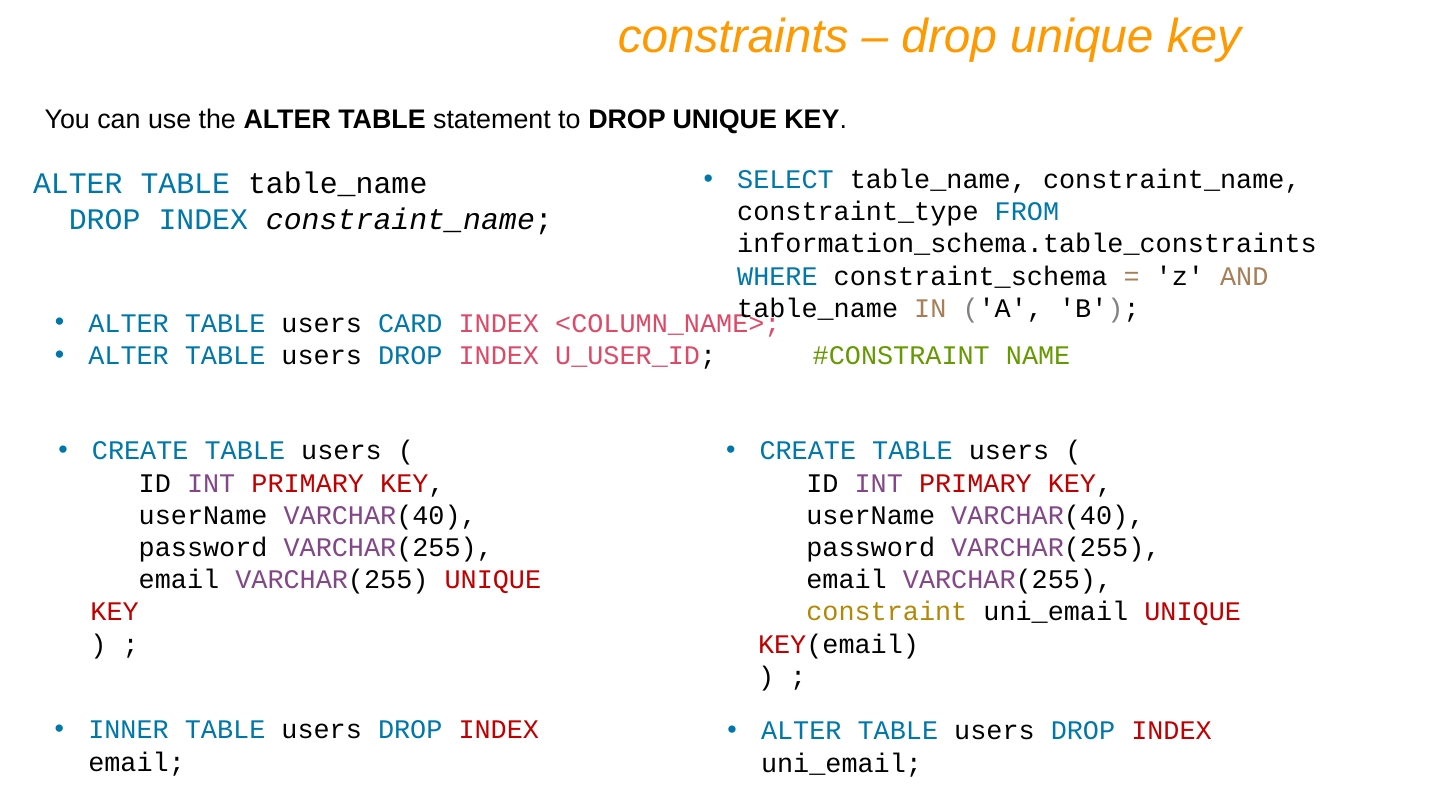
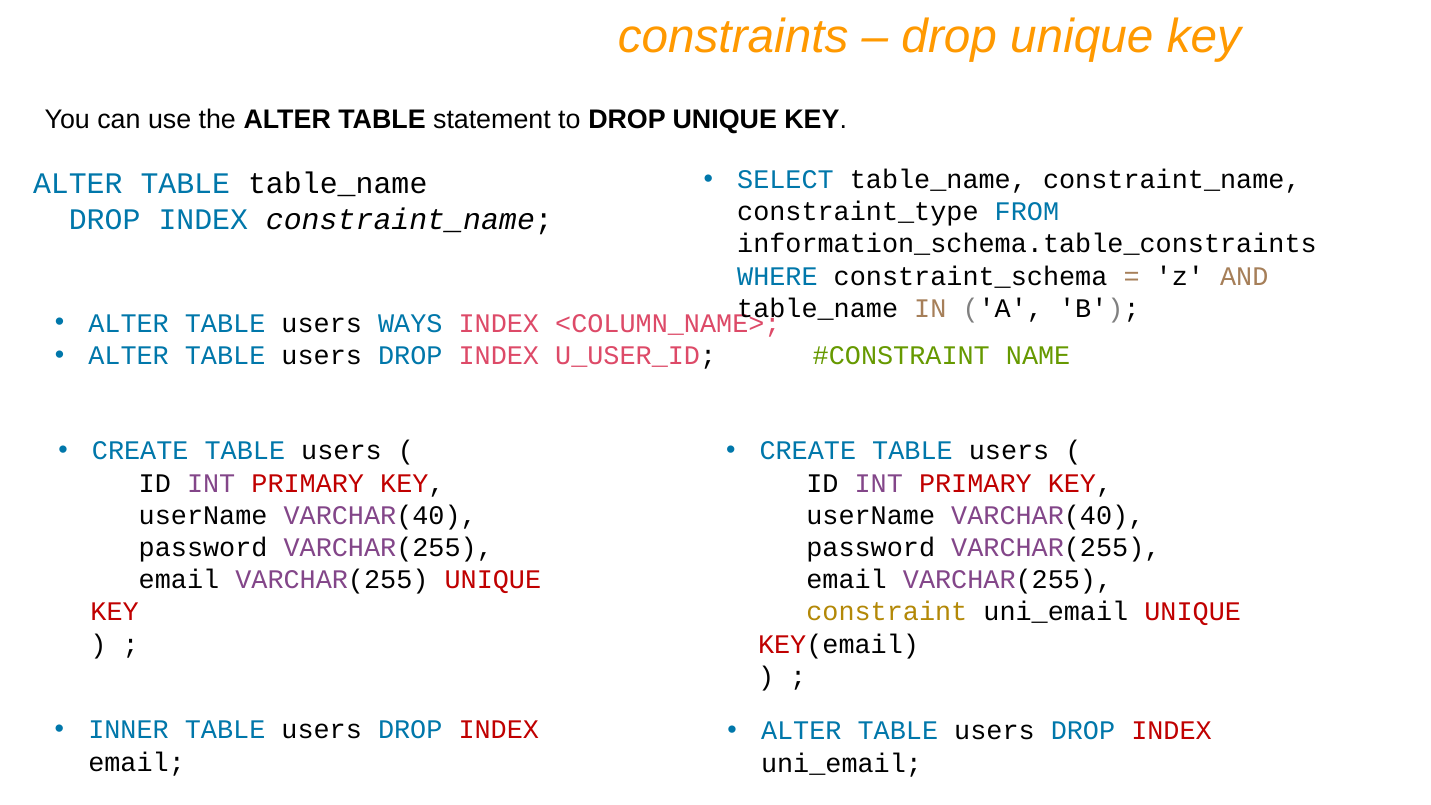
CARD: CARD -> WAYS
